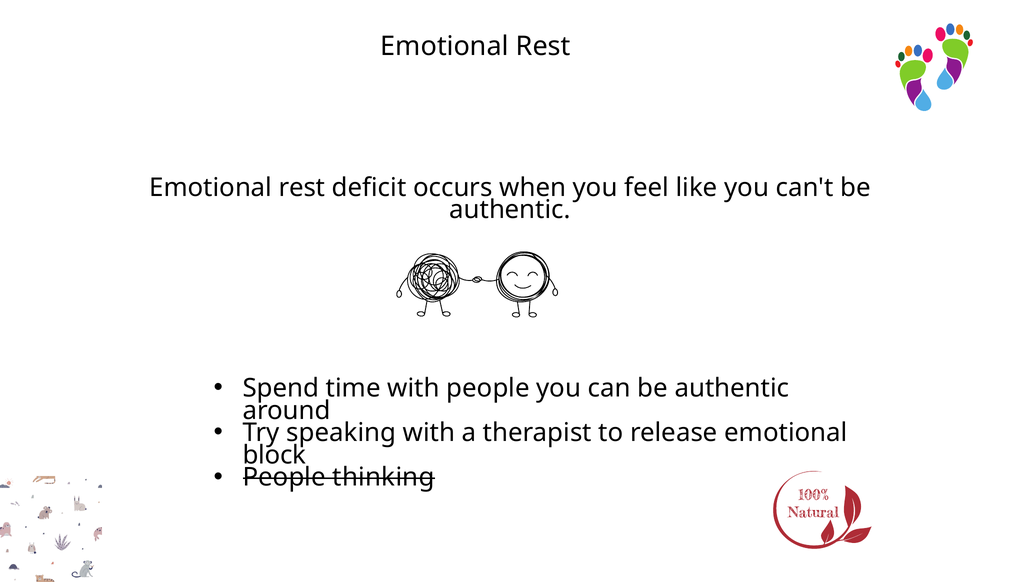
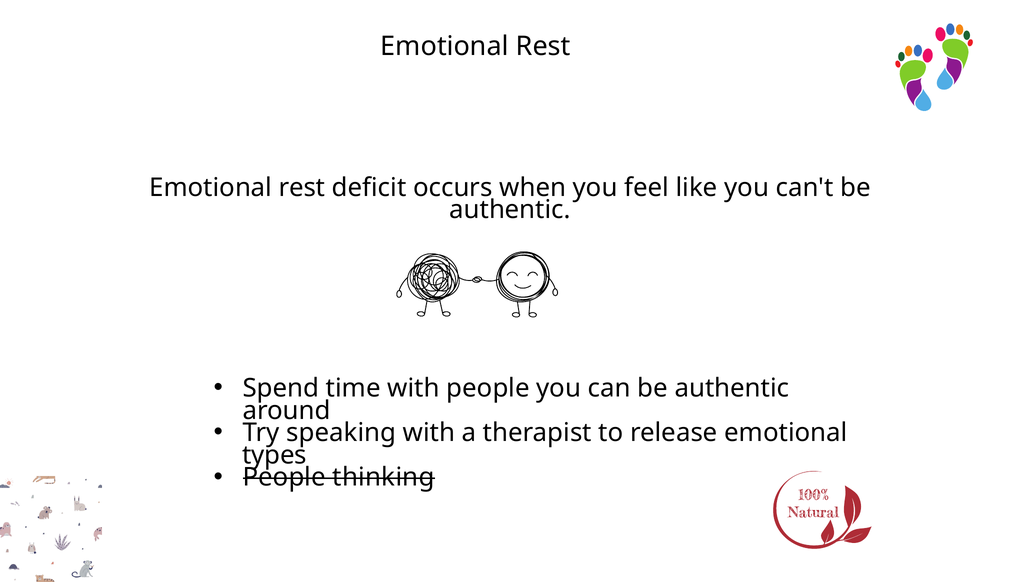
block: block -> types
